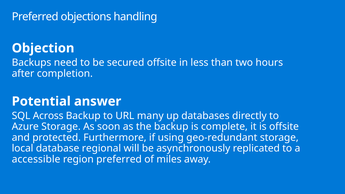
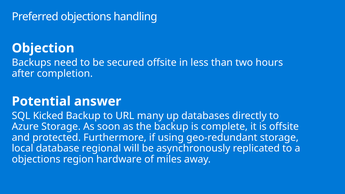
Across: Across -> Kicked
accessible at (36, 159): accessible -> objections
region preferred: preferred -> hardware
